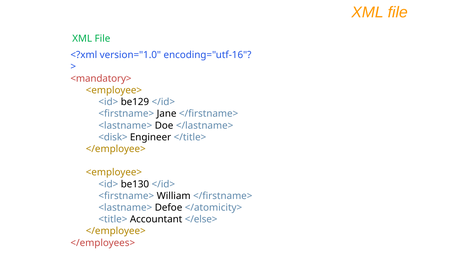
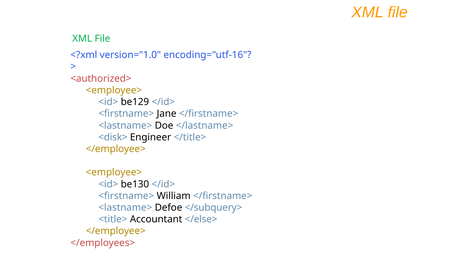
<mandatory>: <mandatory> -> <authorized>
</atomicity>: </atomicity> -> </subquery>
